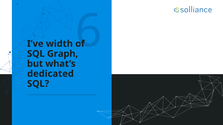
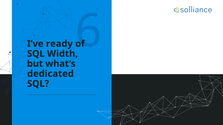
width: width -> ready
Graph: Graph -> Width
